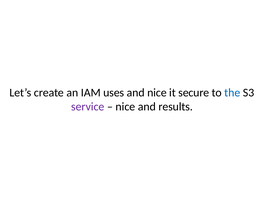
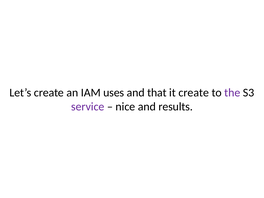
and nice: nice -> that
it secure: secure -> create
the colour: blue -> purple
